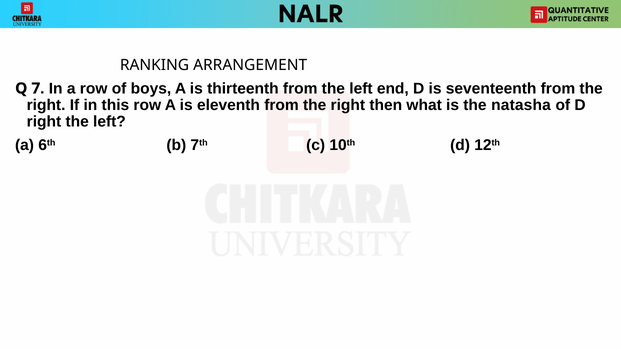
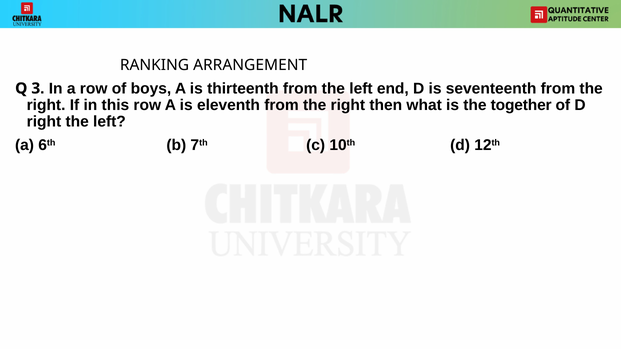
7: 7 -> 3
natasha: natasha -> together
